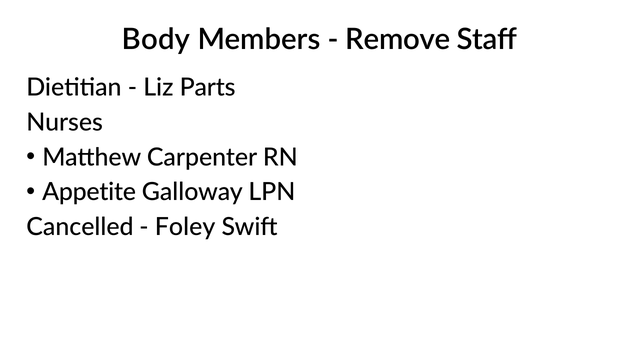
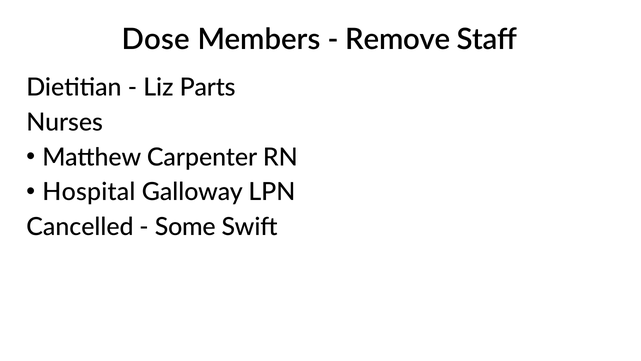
Body: Body -> Dose
Appetite: Appetite -> Hospital
Foley: Foley -> Some
